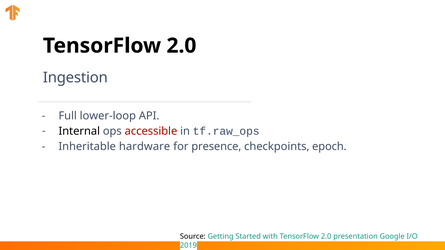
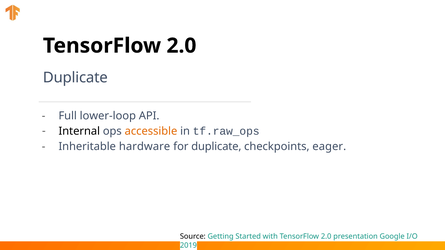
Ingestion at (75, 78): Ingestion -> Duplicate
accessible colour: red -> orange
for presence: presence -> duplicate
epoch: epoch -> eager
